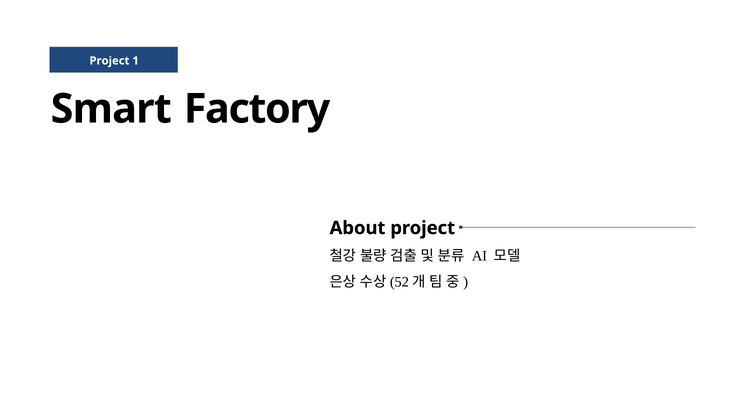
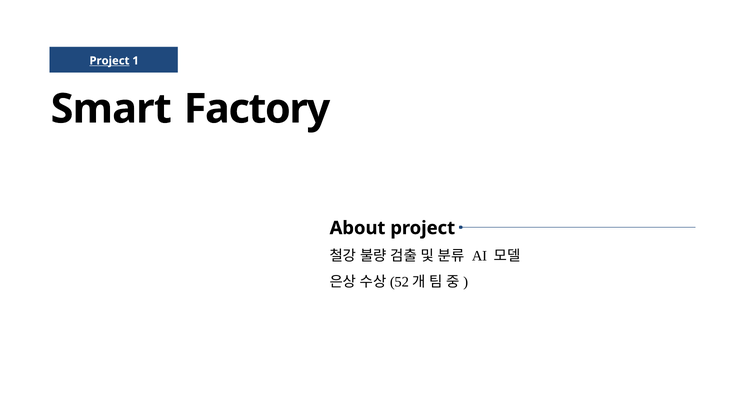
Project at (109, 61) underline: none -> present
